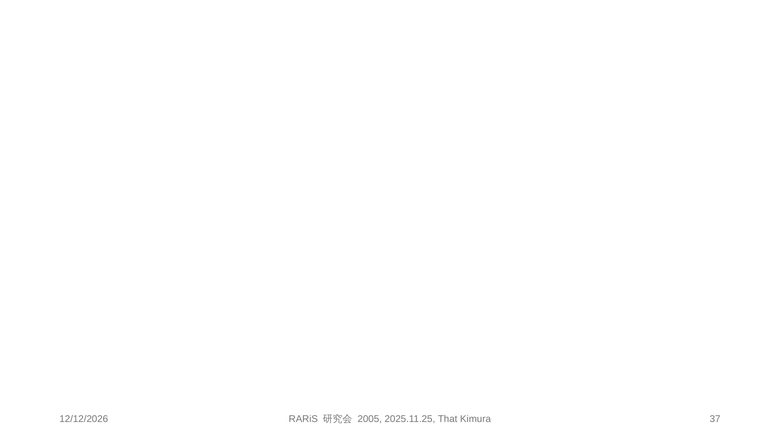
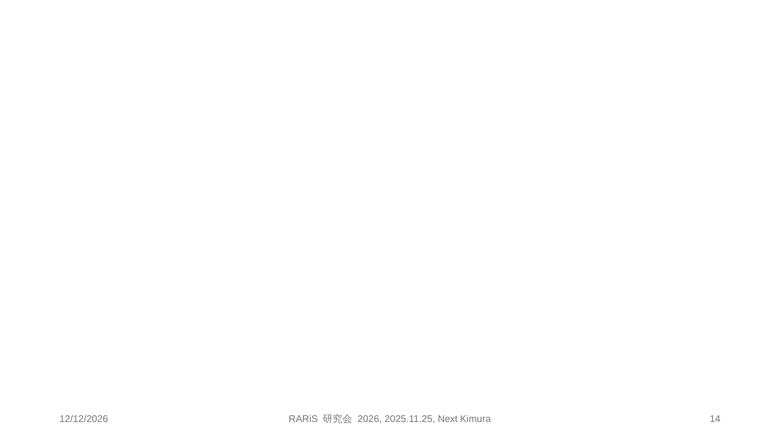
2005: 2005 -> 2026
That: That -> Next
37: 37 -> 14
